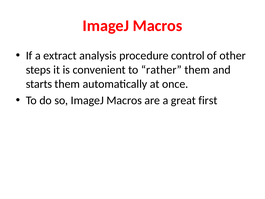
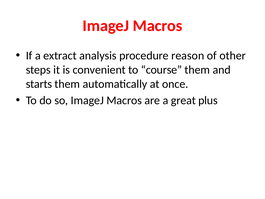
control: control -> reason
rather: rather -> course
first: first -> plus
